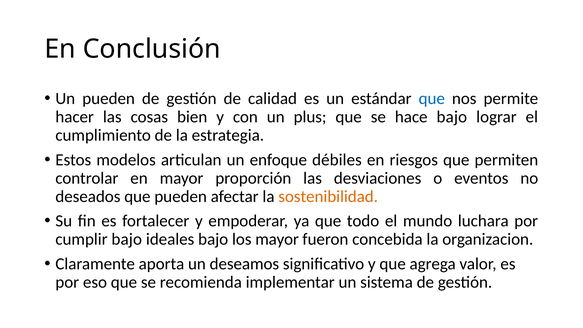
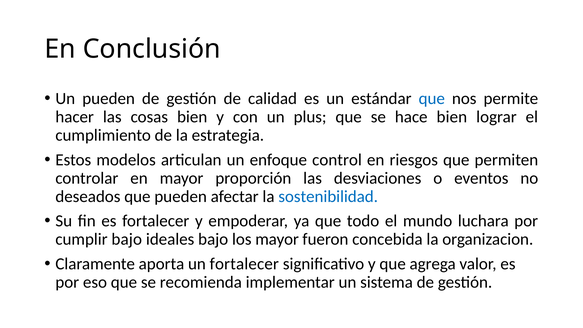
hace bajo: bajo -> bien
débiles: débiles -> control
sostenibilidad colour: orange -> blue
un deseamos: deseamos -> fortalecer
